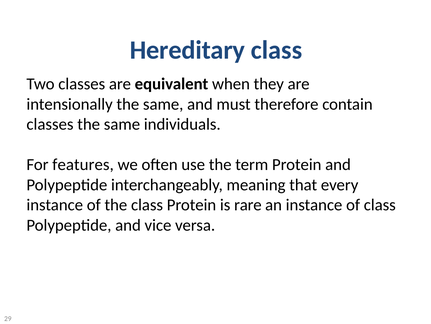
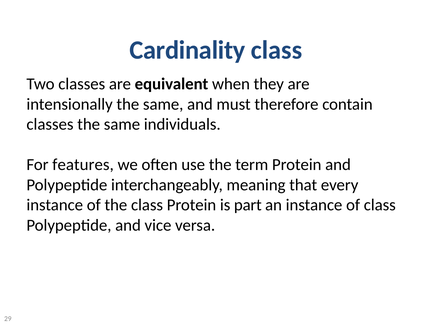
Hereditary: Hereditary -> Cardinality
rare: rare -> part
